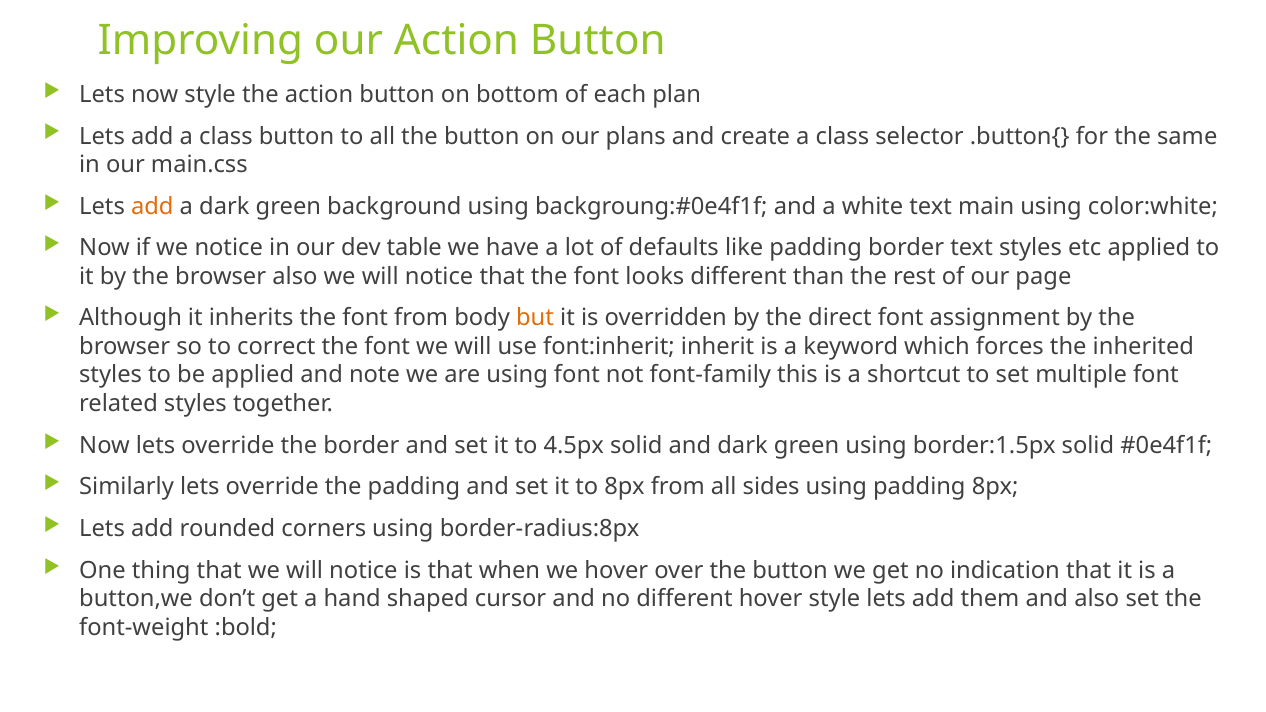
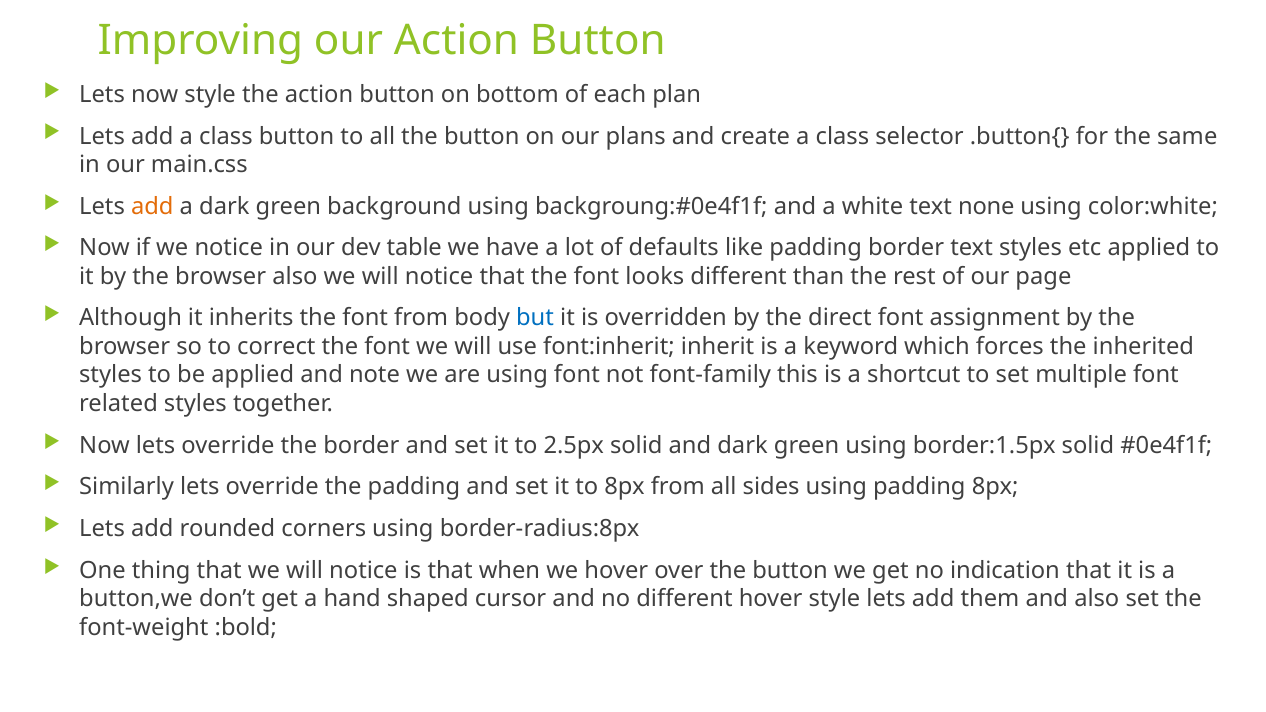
main: main -> none
but colour: orange -> blue
4.5px: 4.5px -> 2.5px
